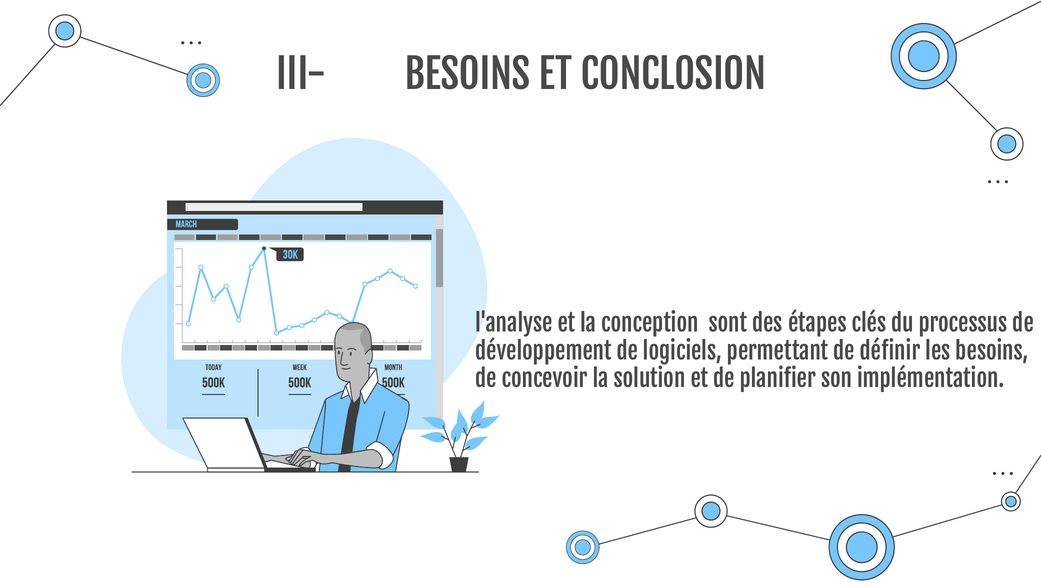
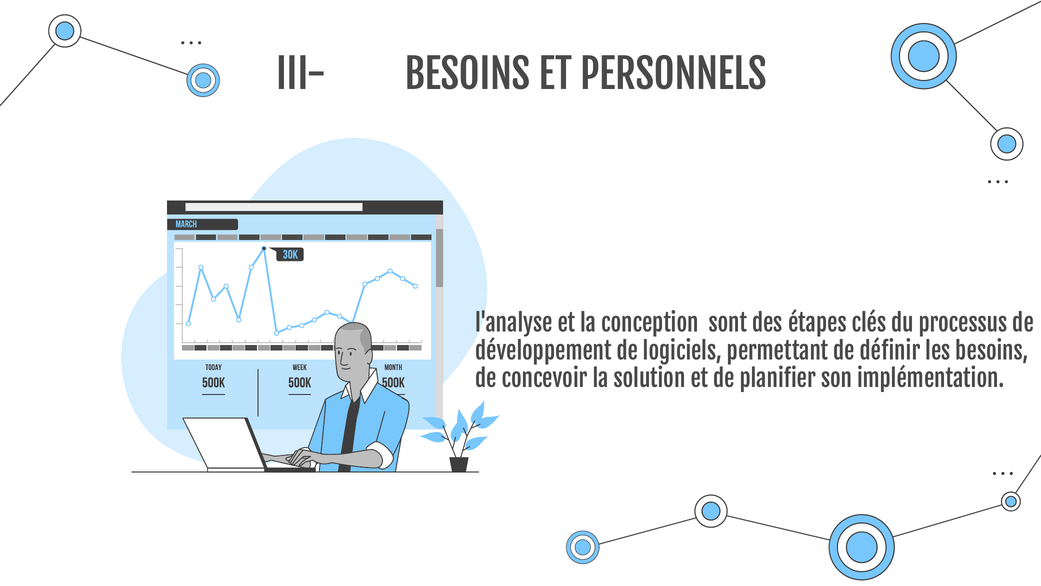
CONCLOSION: CONCLOSION -> PERSONNELS
